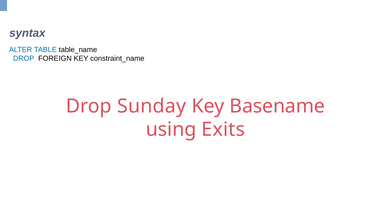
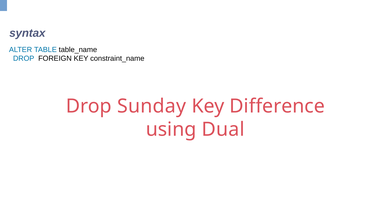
Basename: Basename -> Difference
Exits: Exits -> Dual
